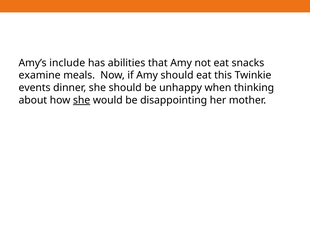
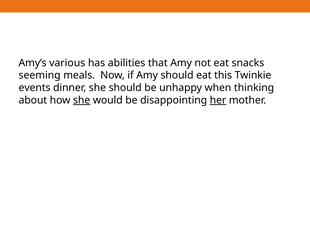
include: include -> various
examine: examine -> seeming
her underline: none -> present
